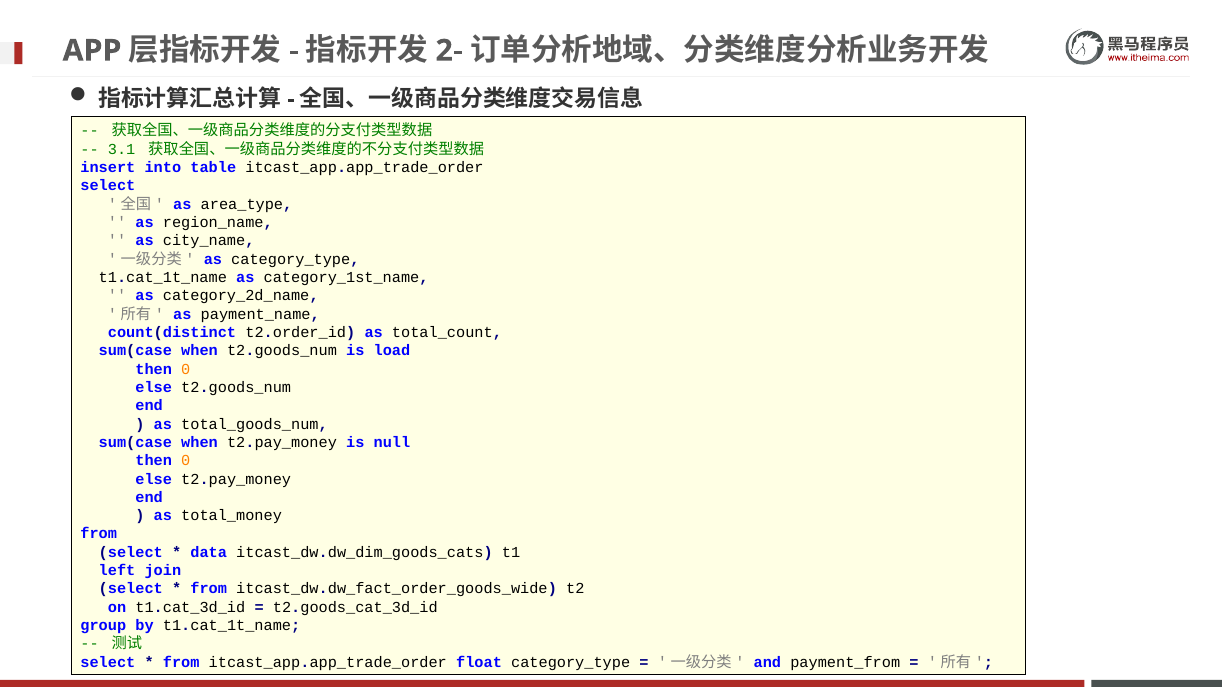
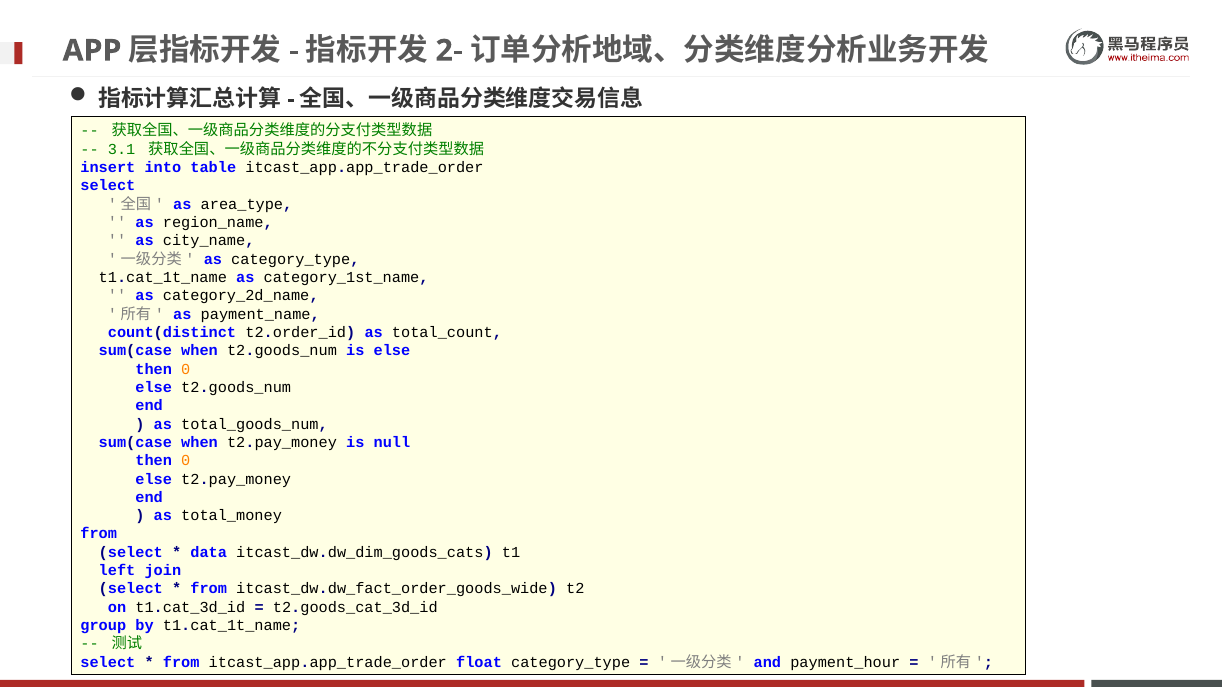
is load: load -> else
payment_from: payment_from -> payment_hour
